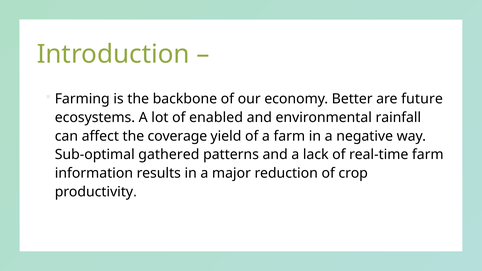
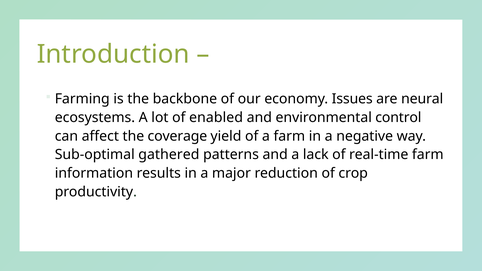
Better: Better -> Issues
future: future -> neural
rainfall: rainfall -> control
